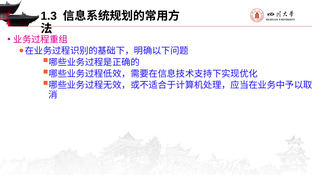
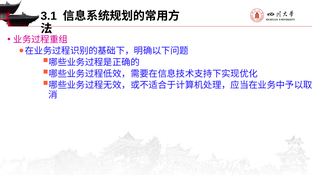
1.3: 1.3 -> 3.1
